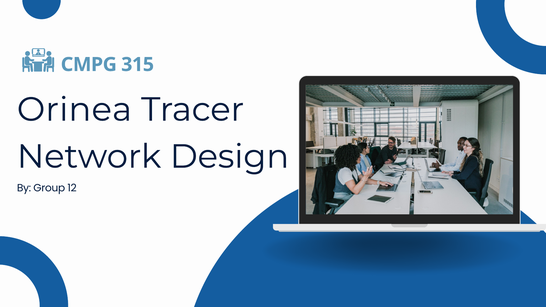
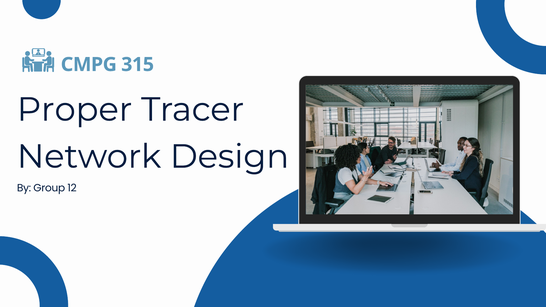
Orinea: Orinea -> Proper
